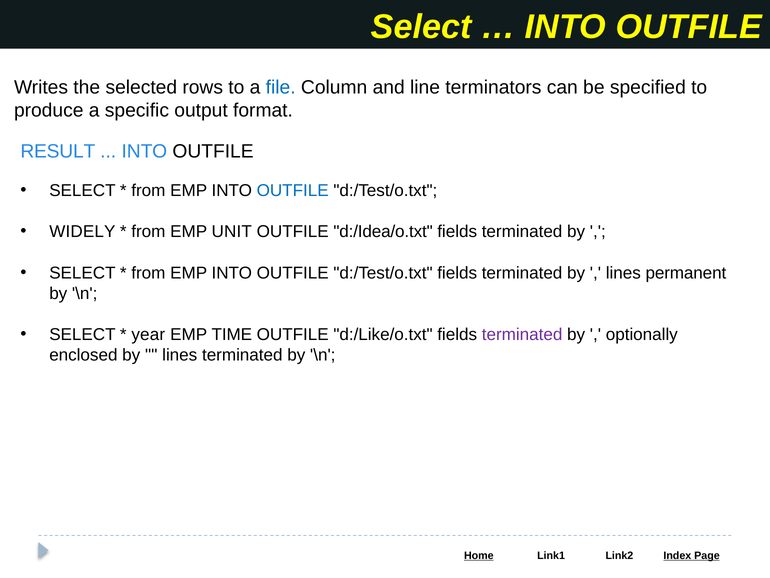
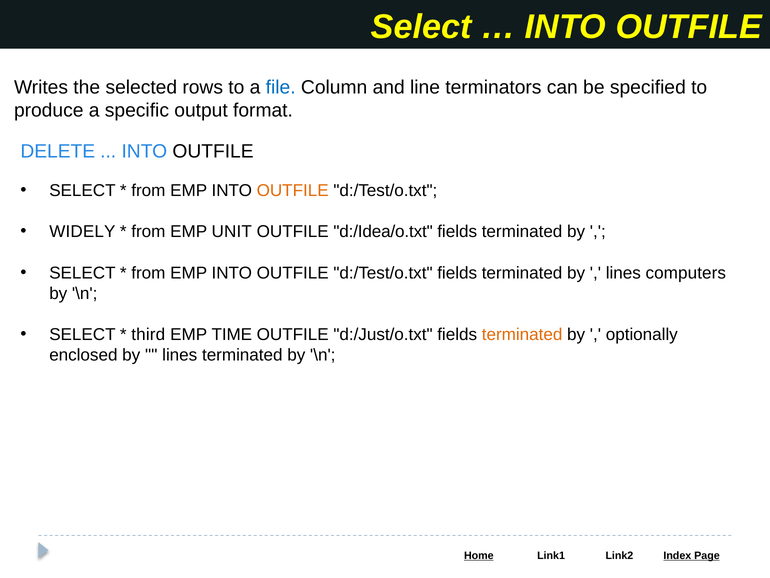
RESULT: RESULT -> DELETE
OUTFILE at (293, 191) colour: blue -> orange
permanent: permanent -> computers
year: year -> third
d:/Like/o.txt: d:/Like/o.txt -> d:/Just/o.txt
terminated at (522, 334) colour: purple -> orange
